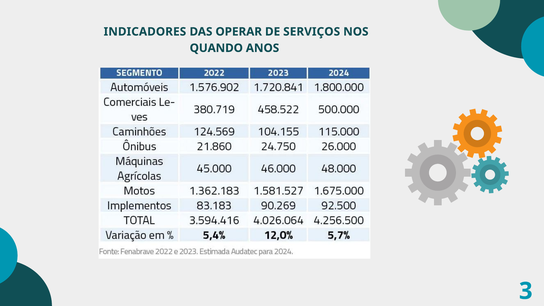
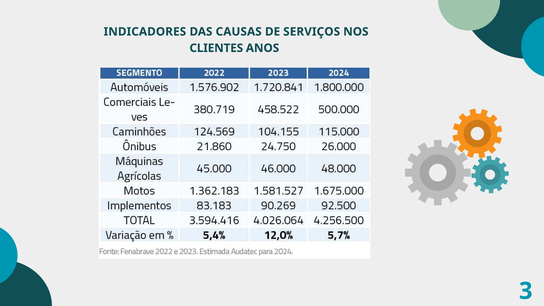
OPERAR: OPERAR -> CAUSAS
QUANDO: QUANDO -> CLIENTES
